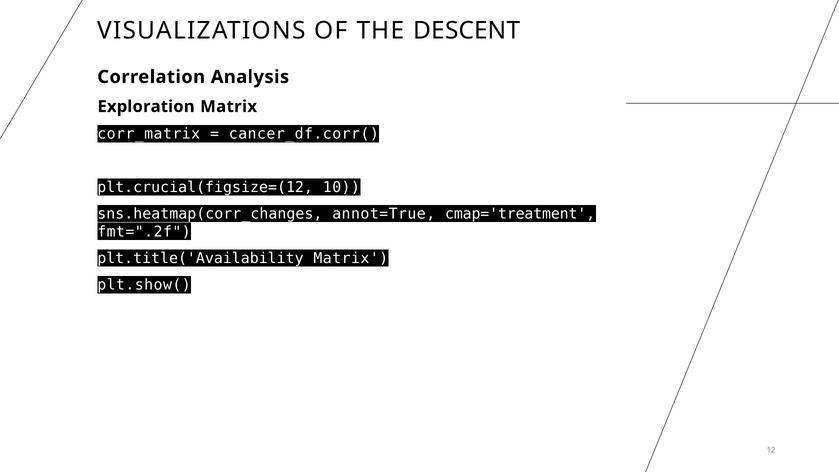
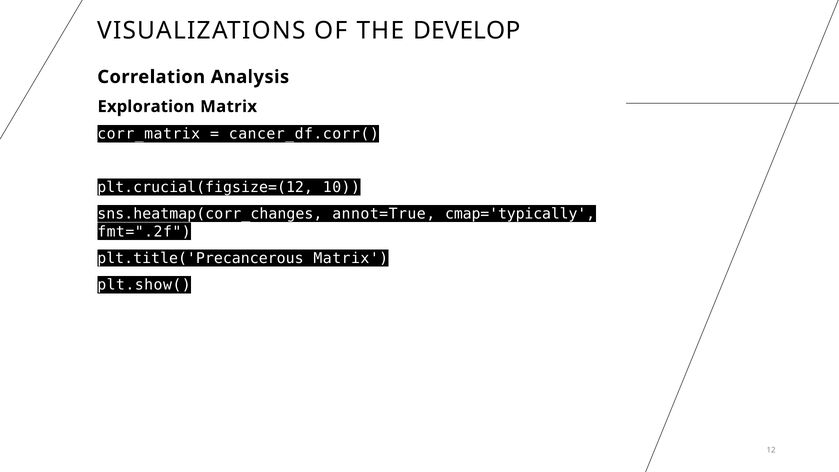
DESCENT: DESCENT -> DEVELOP
cmap='treatment: cmap='treatment -> cmap='typically
plt.title('Availability: plt.title('Availability -> plt.title('Precancerous
